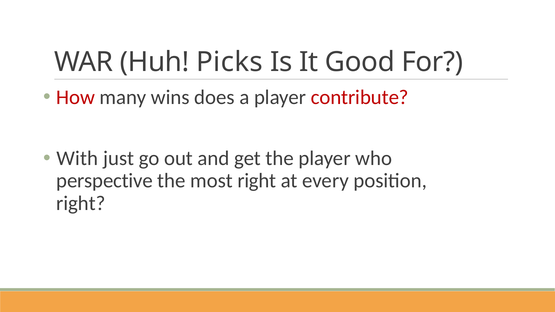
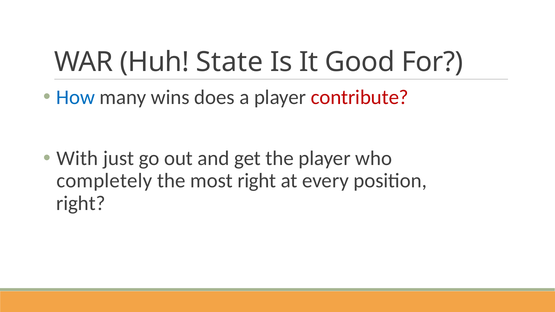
Picks: Picks -> State
How colour: red -> blue
perspective: perspective -> completely
